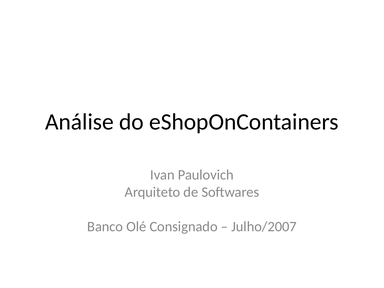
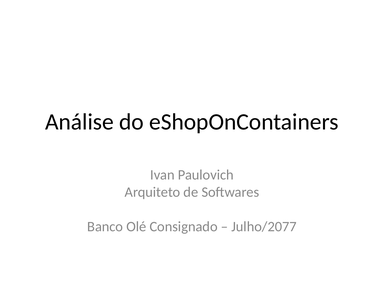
Julho/2007: Julho/2007 -> Julho/2077
